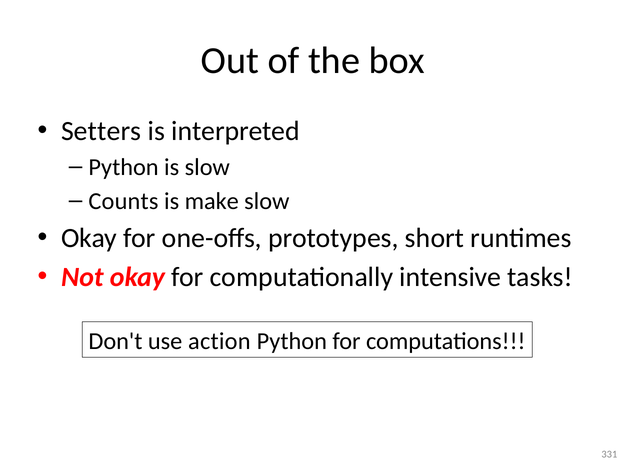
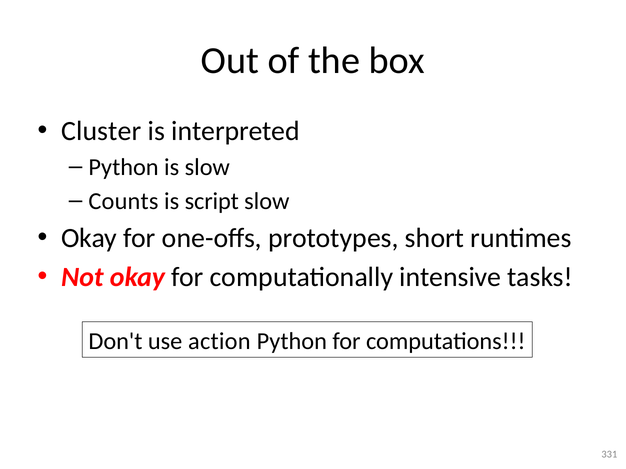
Setters: Setters -> Cluster
make: make -> script
